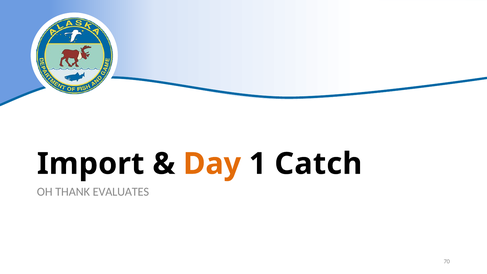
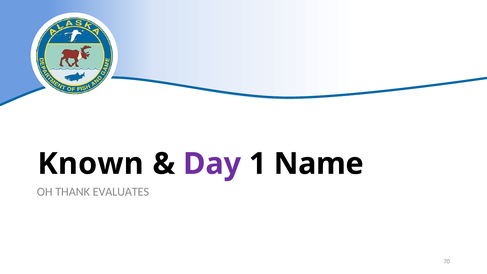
Import: Import -> Known
Day colour: orange -> purple
Catch: Catch -> Name
